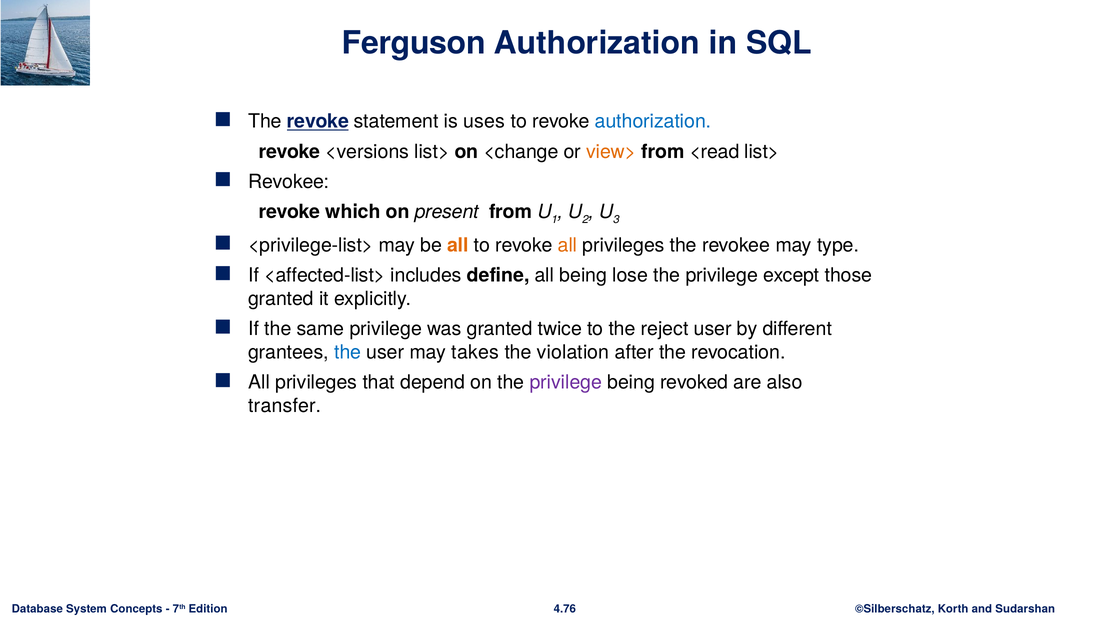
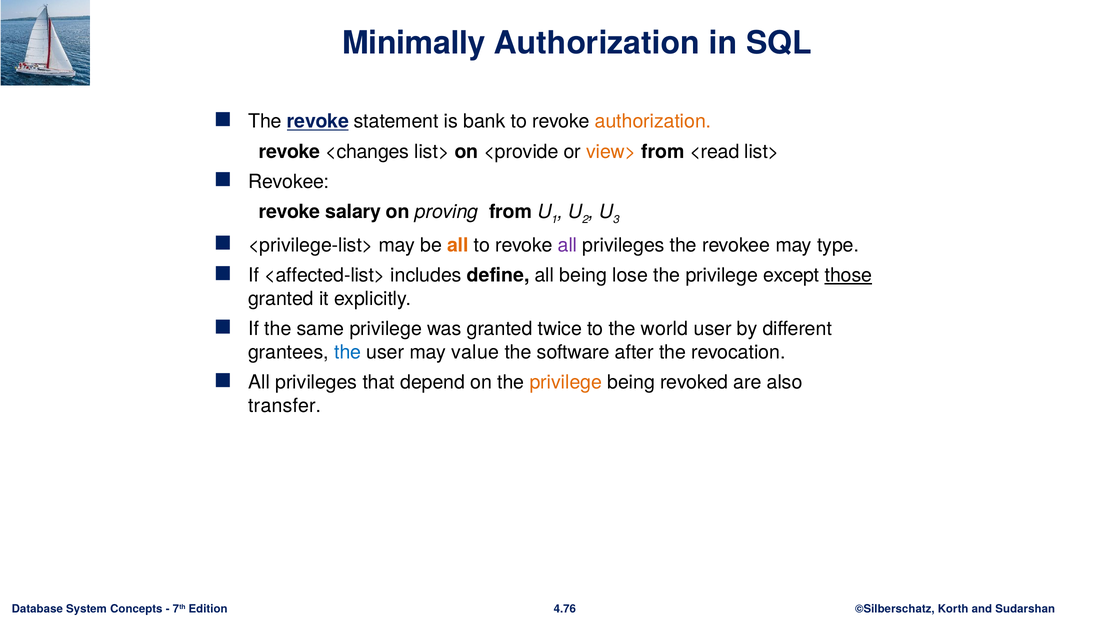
Ferguson: Ferguson -> Minimally
uses: uses -> bank
authorization at (653, 121) colour: blue -> orange
<versions: <versions -> <changes
<change: <change -> <provide
which: which -> salary
present: present -> proving
all at (568, 245) colour: orange -> purple
those underline: none -> present
reject: reject -> world
takes: takes -> value
violation: violation -> software
privilege at (566, 382) colour: purple -> orange
